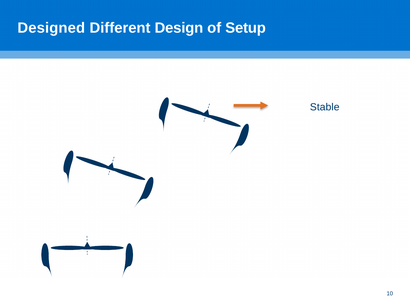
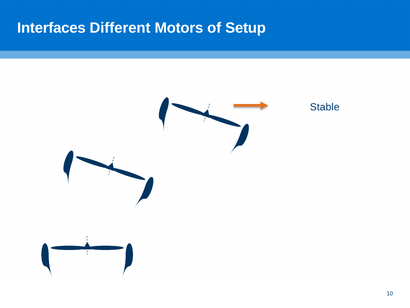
Designed: Designed -> Interfaces
Design: Design -> Motors
